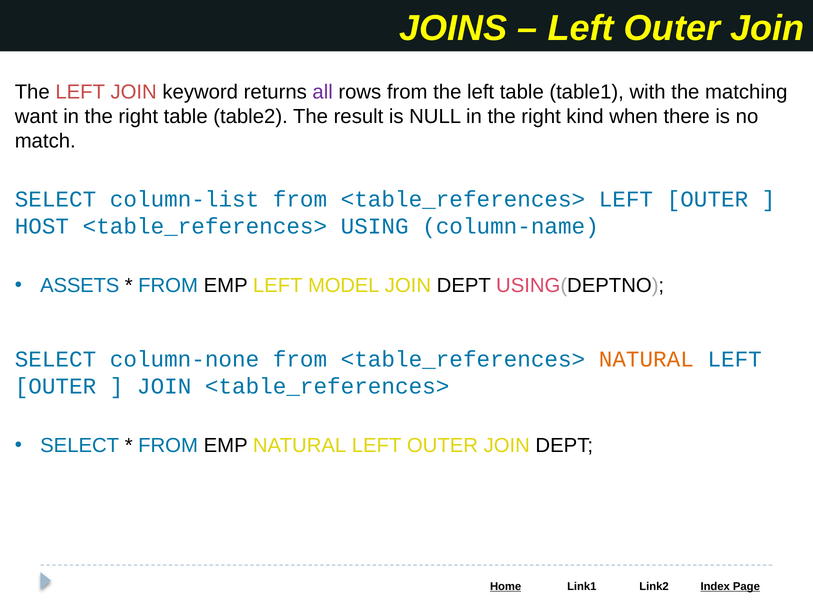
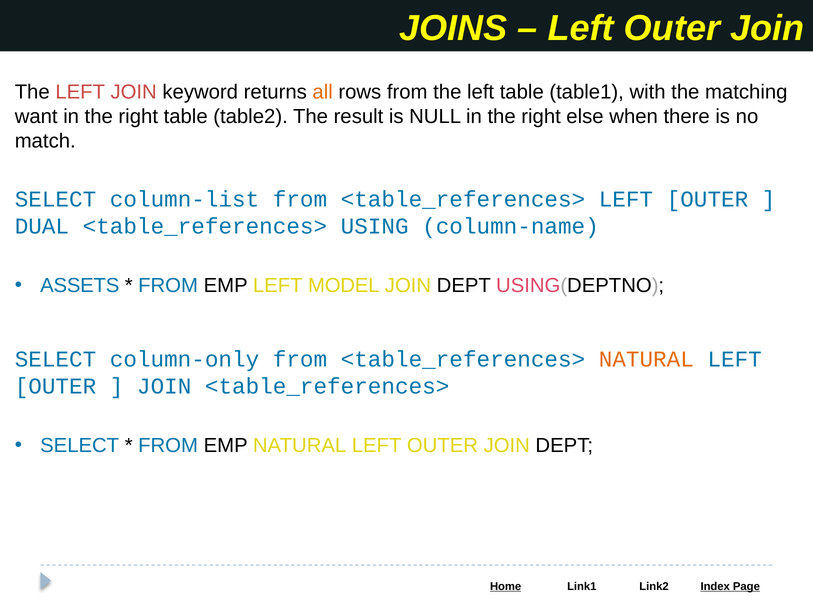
all colour: purple -> orange
kind: kind -> else
HOST: HOST -> DUAL
column-none: column-none -> column-only
